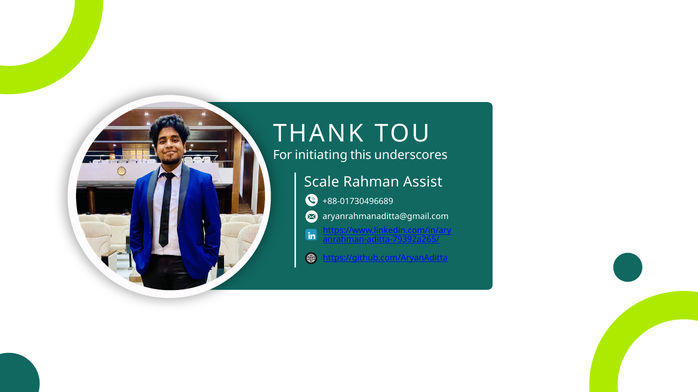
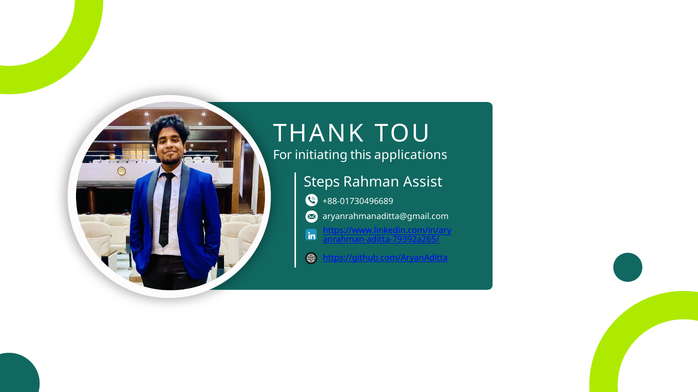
underscores: underscores -> applications
Scale: Scale -> Steps
